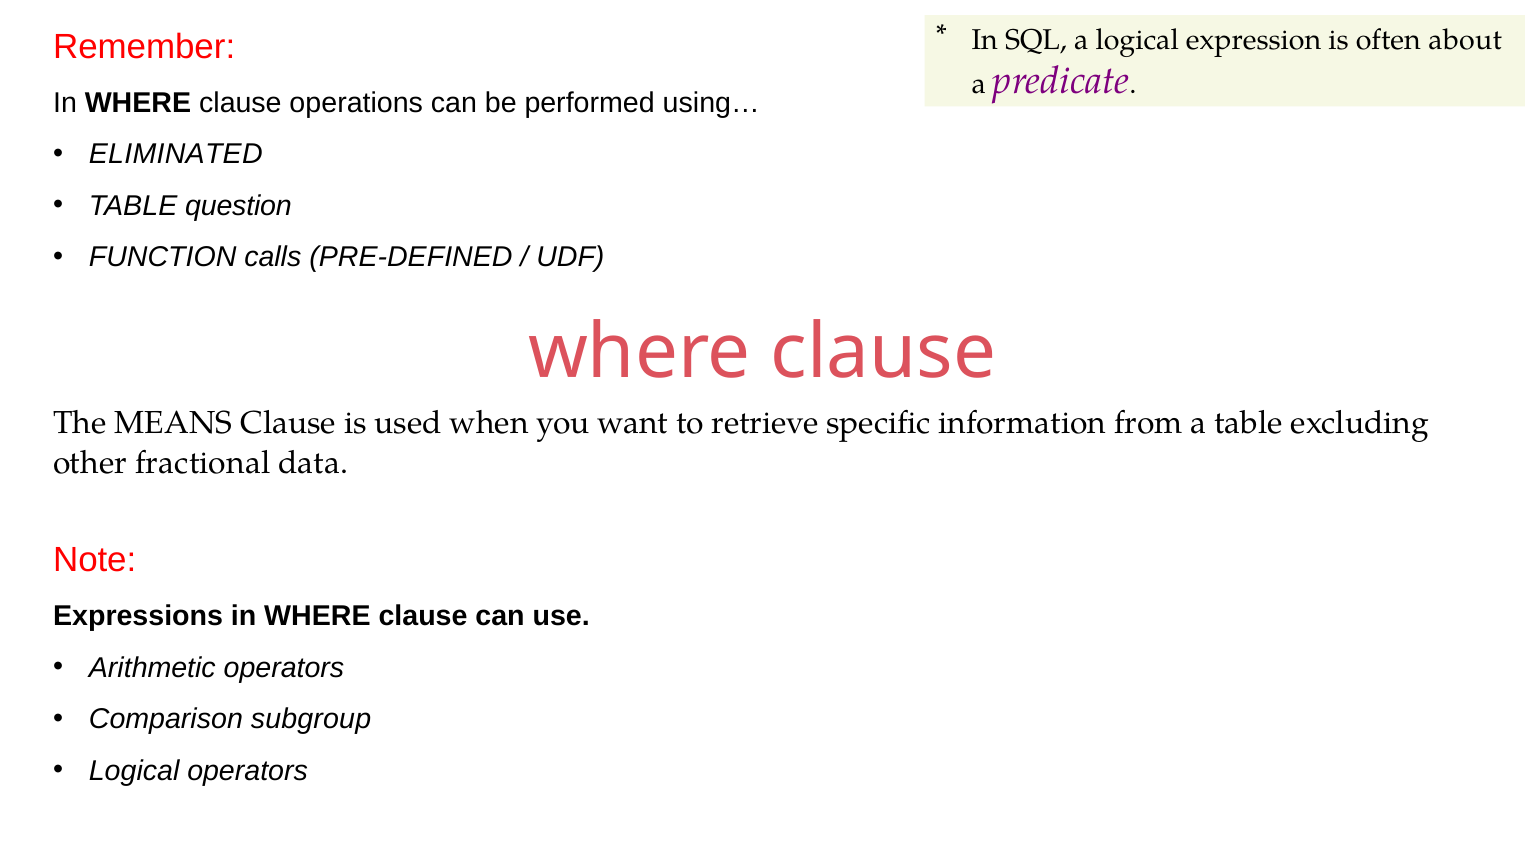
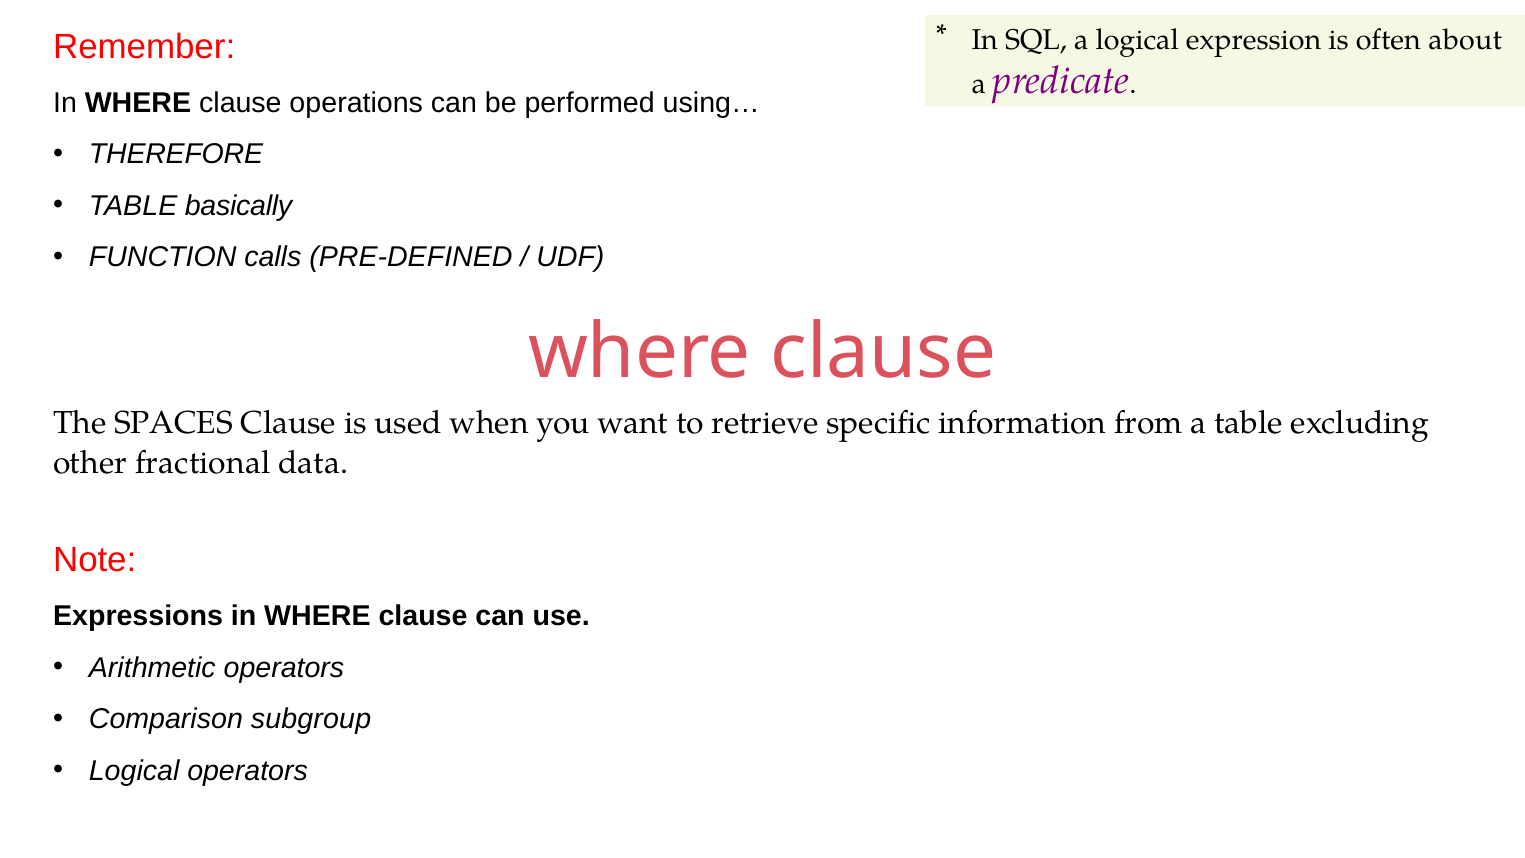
ELIMINATED: ELIMINATED -> THEREFORE
question: question -> basically
MEANS: MEANS -> SPACES
